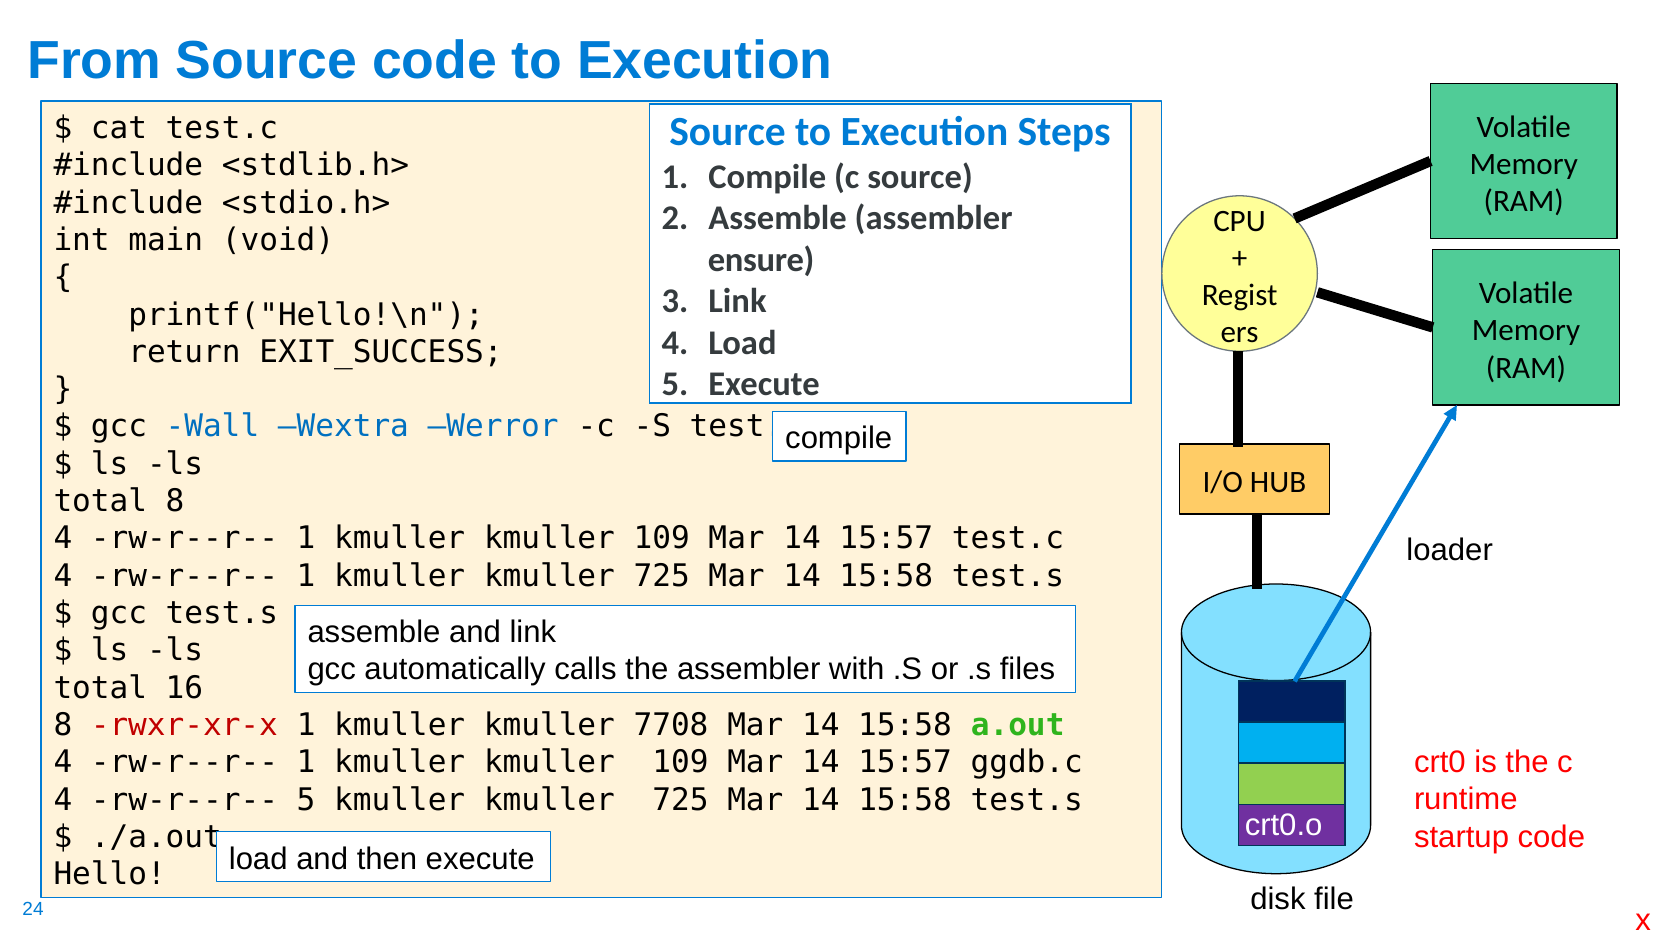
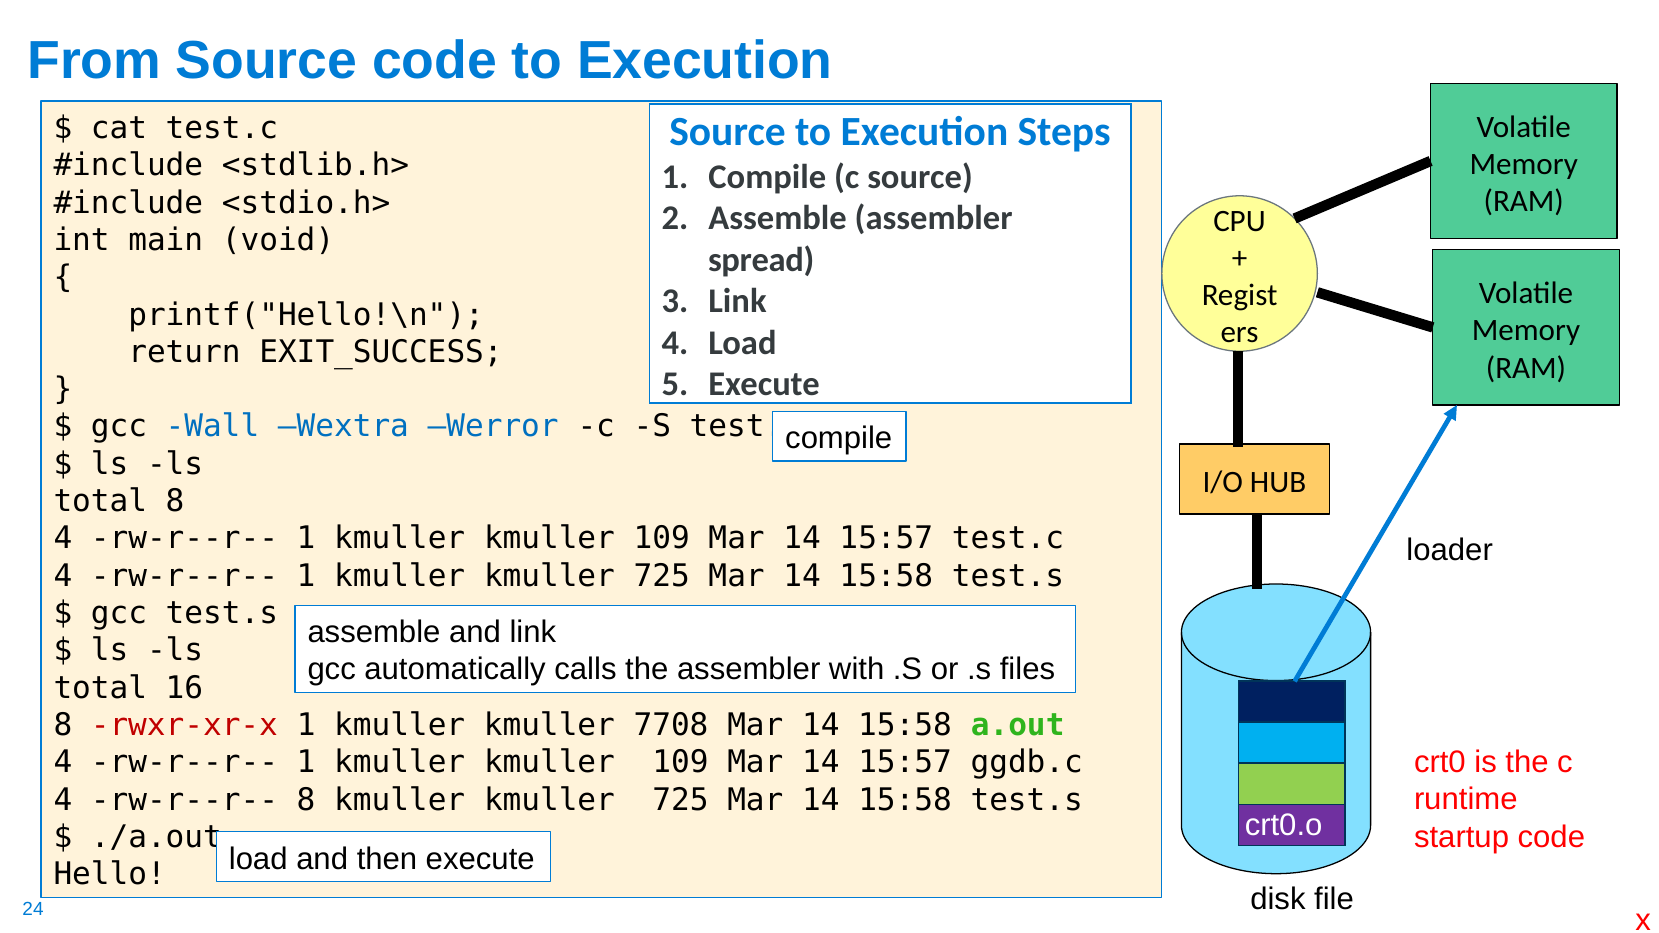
ensure: ensure -> spread
rw-r--r-- 5: 5 -> 8
